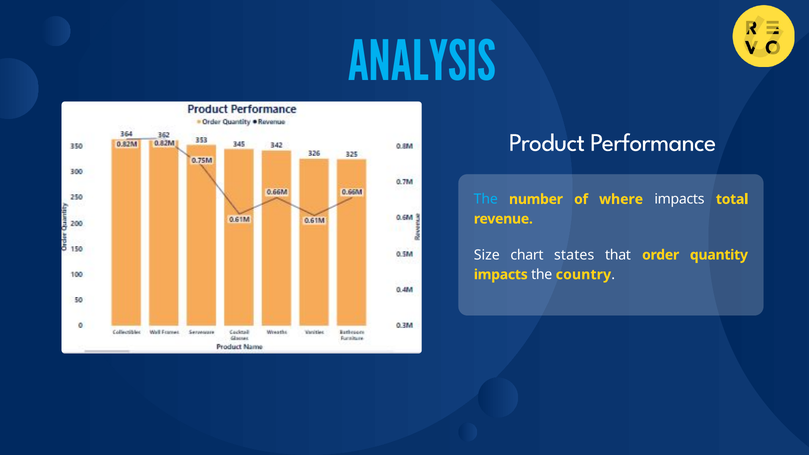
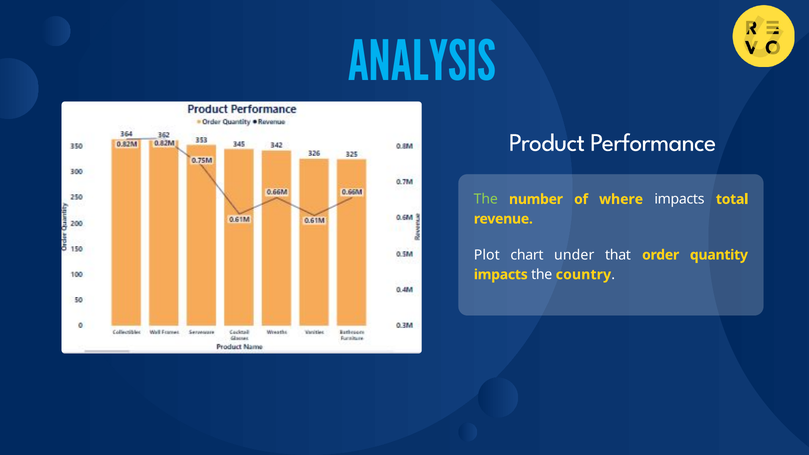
The at (486, 199) colour: light blue -> light green
Size: Size -> Plot
states: states -> under
